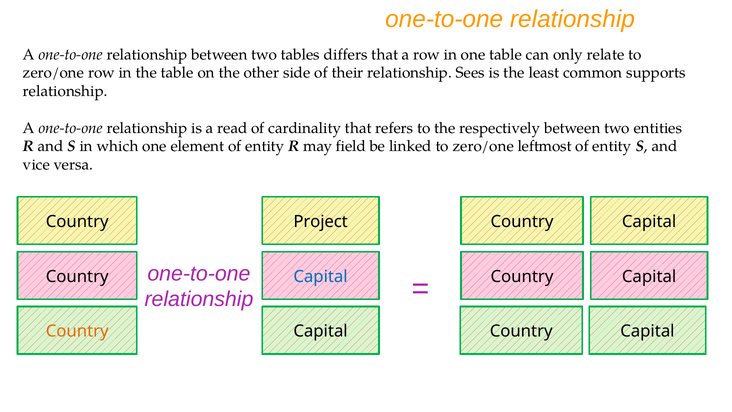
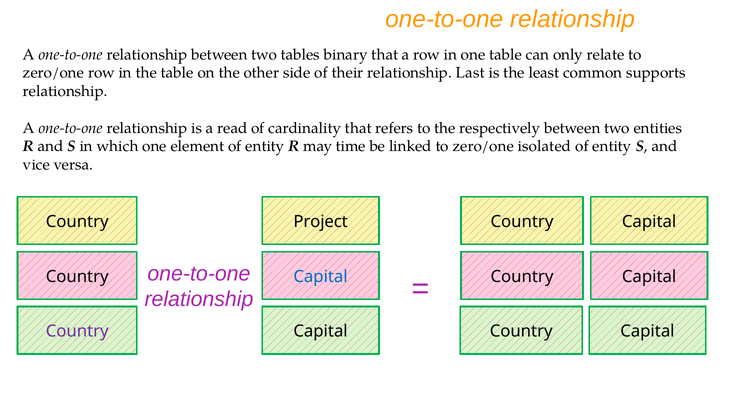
differs: differs -> binary
Sees: Sees -> Last
field: field -> time
leftmost: leftmost -> isolated
Country at (77, 331) colour: orange -> purple
